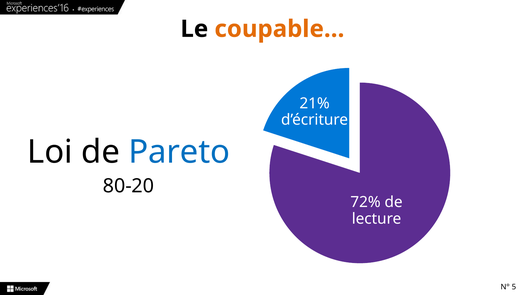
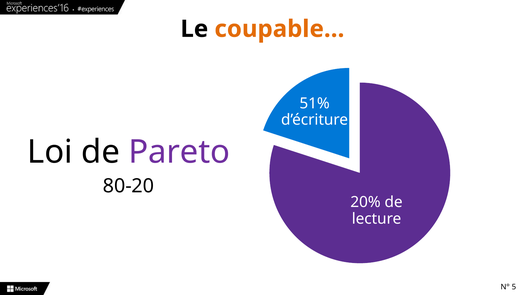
21%: 21% -> 51%
Pareto colour: blue -> purple
72%: 72% -> 20%
